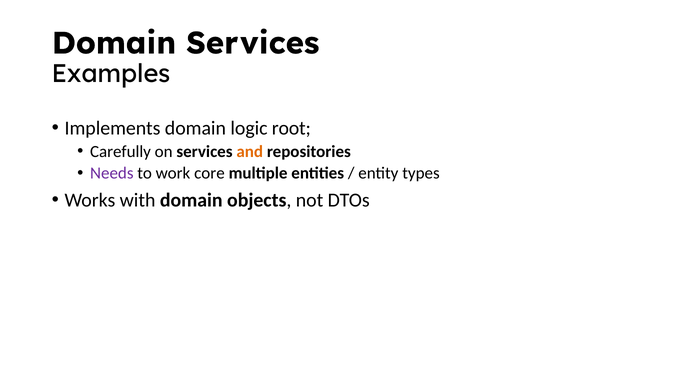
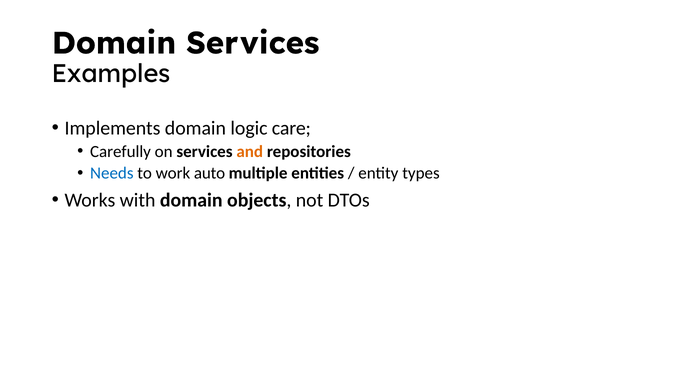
root: root -> care
Needs colour: purple -> blue
core: core -> auto
